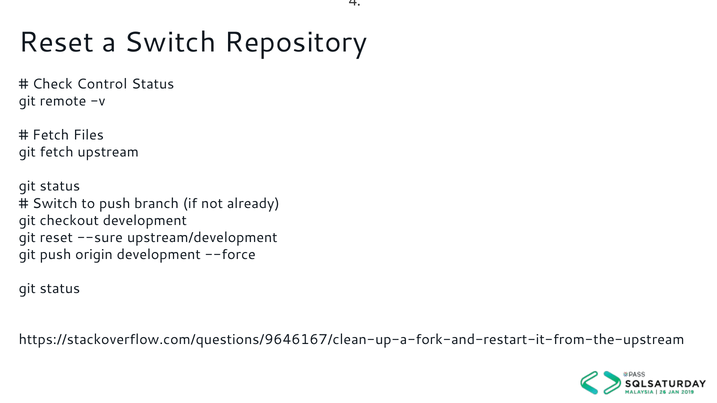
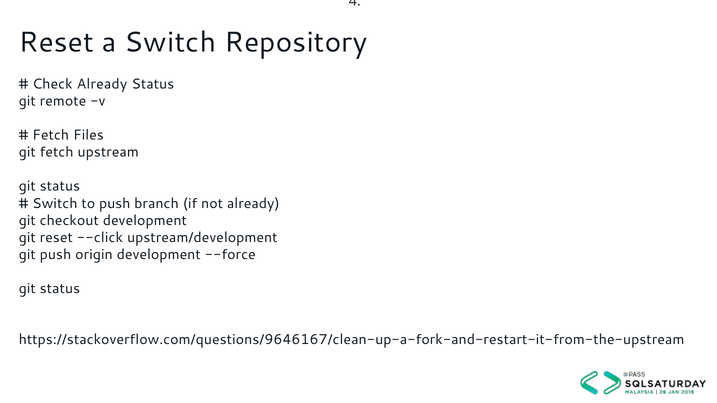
Check Control: Control -> Already
--sure: --sure -> --click
